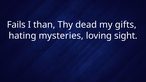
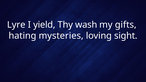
Fails: Fails -> Lyre
than: than -> yield
dead: dead -> wash
